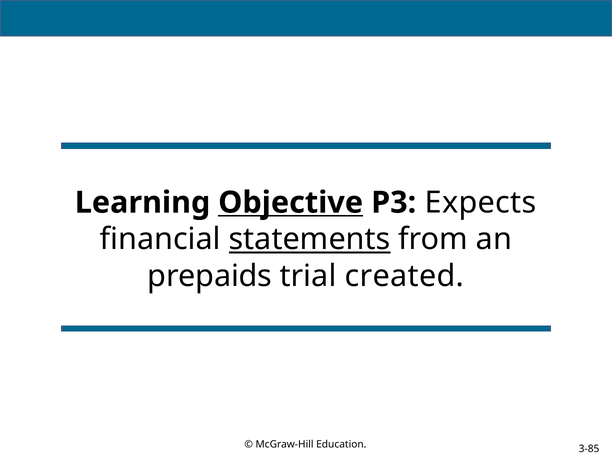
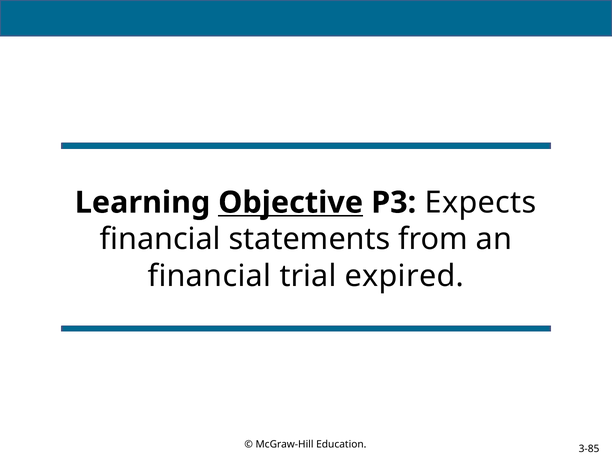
statements underline: present -> none
prepaids at (210, 276): prepaids -> financial
created: created -> expired
